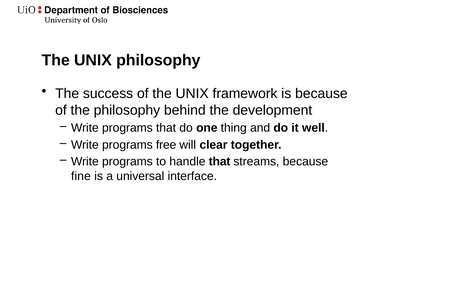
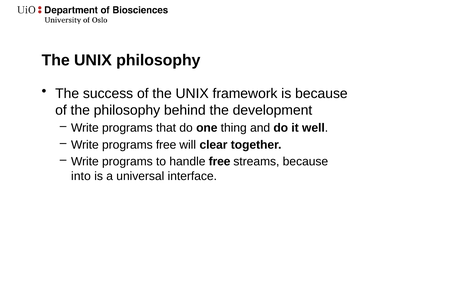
handle that: that -> free
fine: fine -> into
